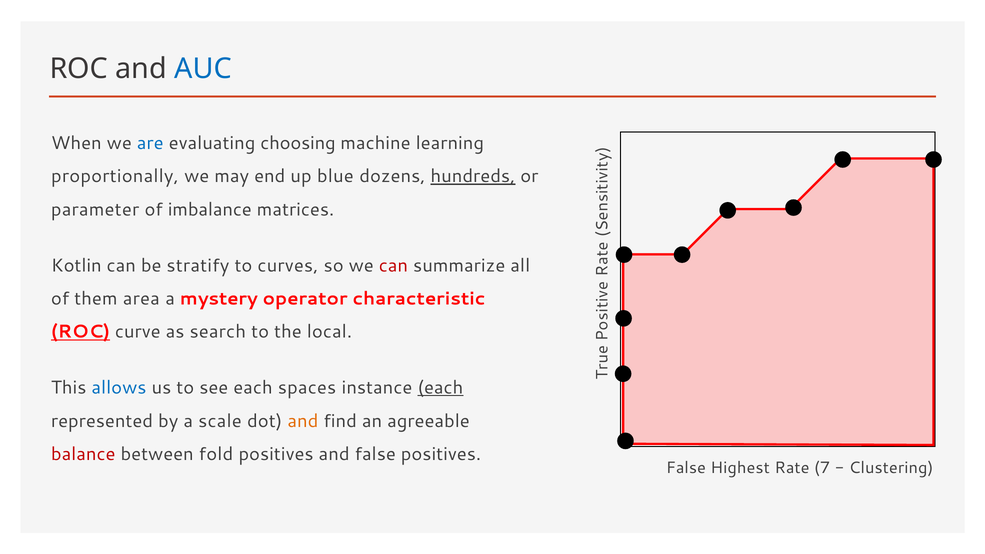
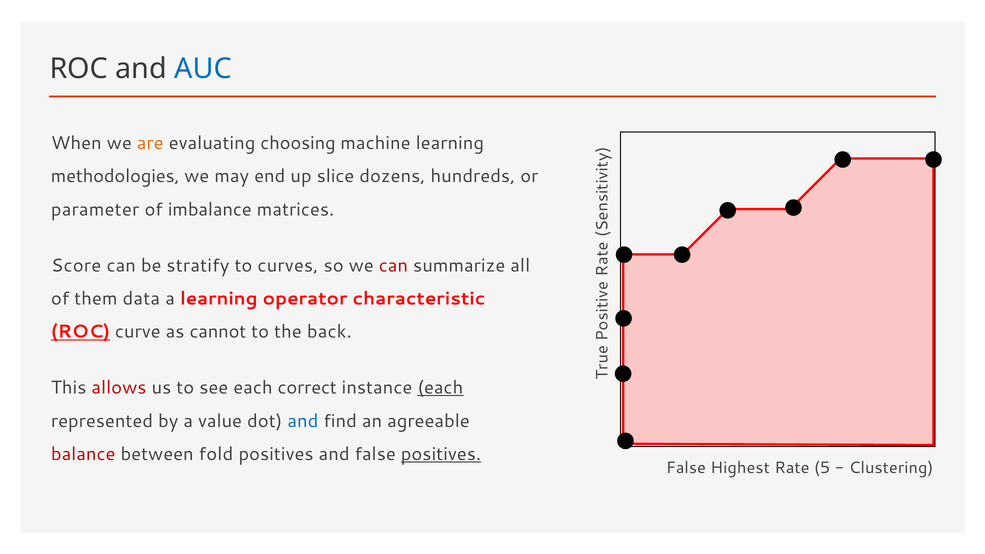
are colour: blue -> orange
proportionally: proportionally -> methodologies
blue: blue -> slice
hundreds underline: present -> none
Kotlin: Kotlin -> Score
area: area -> data
a mystery: mystery -> learning
search: search -> cannot
local: local -> back
allows colour: blue -> red
spaces: spaces -> correct
scale: scale -> value
and at (303, 421) colour: orange -> blue
positives at (441, 454) underline: none -> present
7: 7 -> 5
